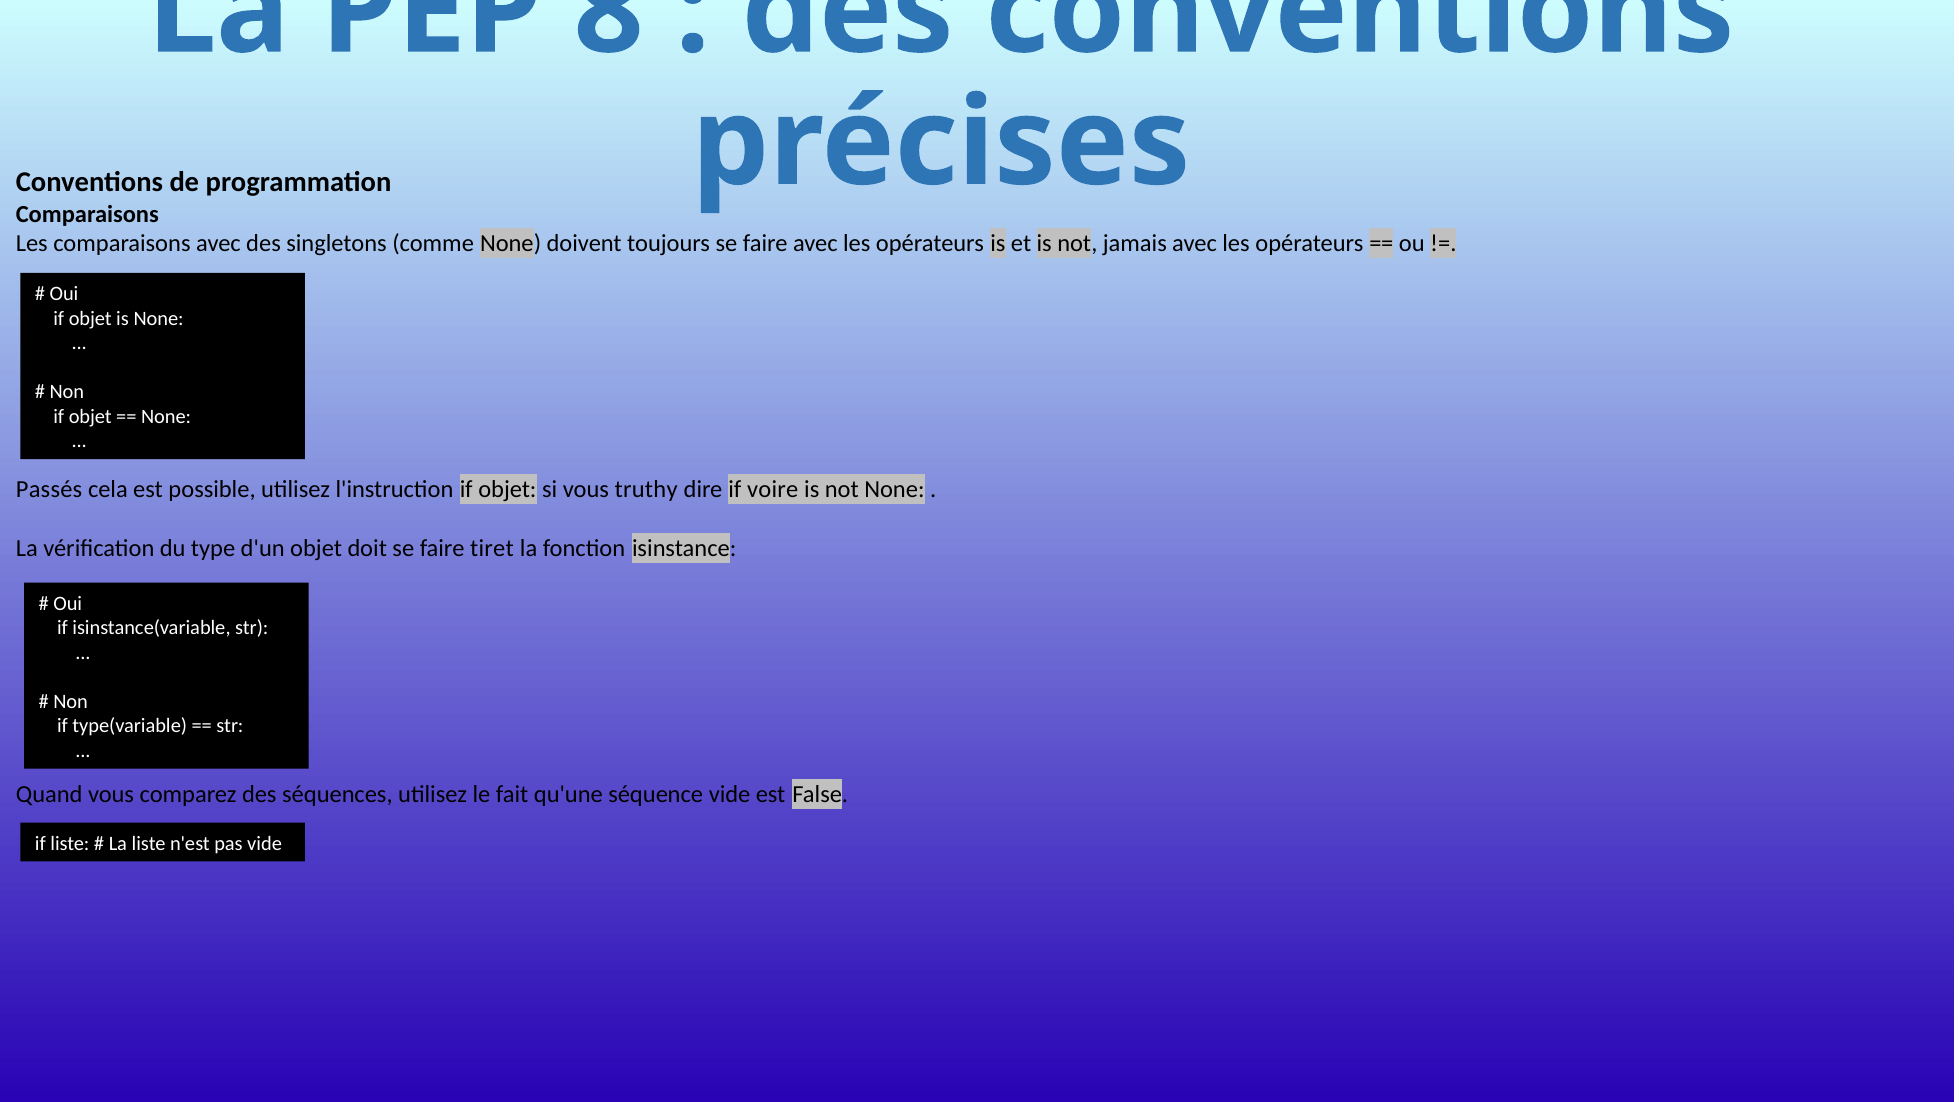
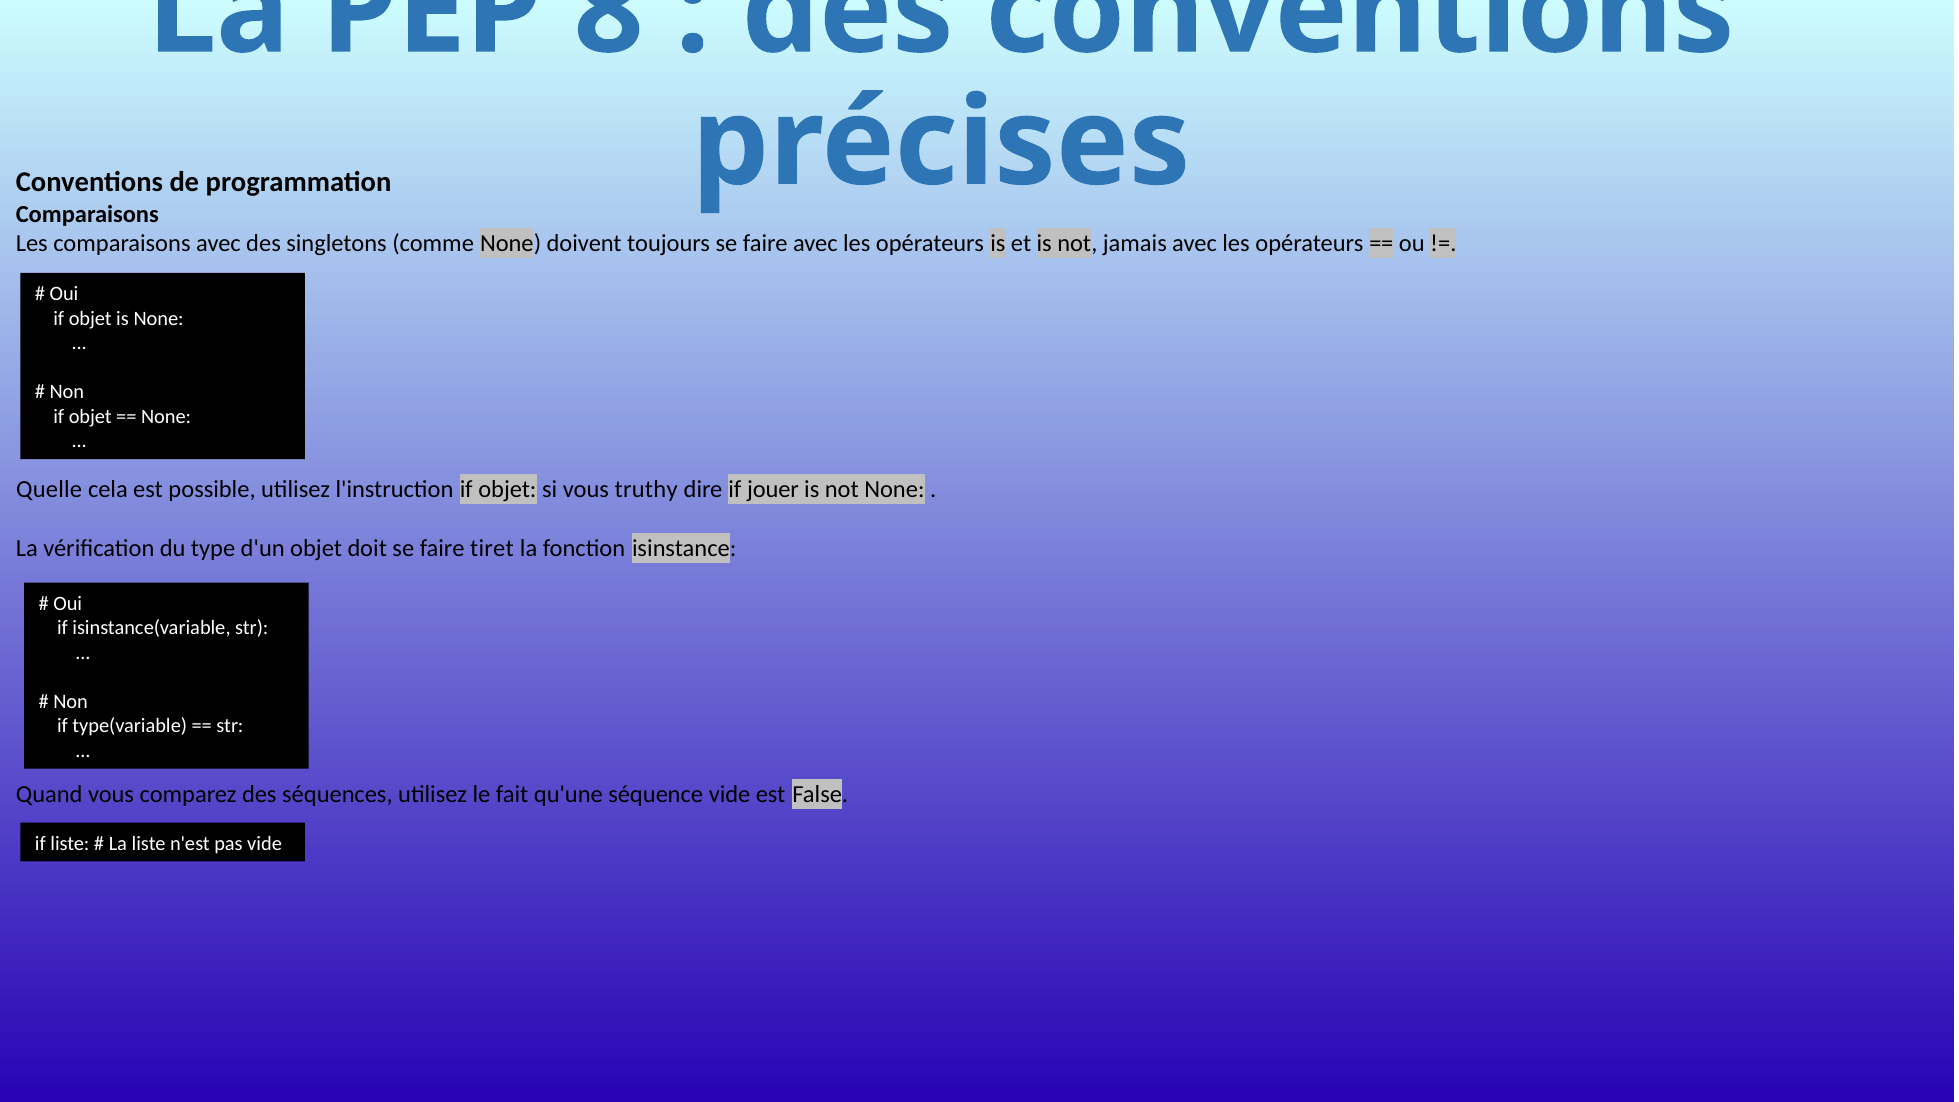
Passés: Passés -> Quelle
voire: voire -> jouer
